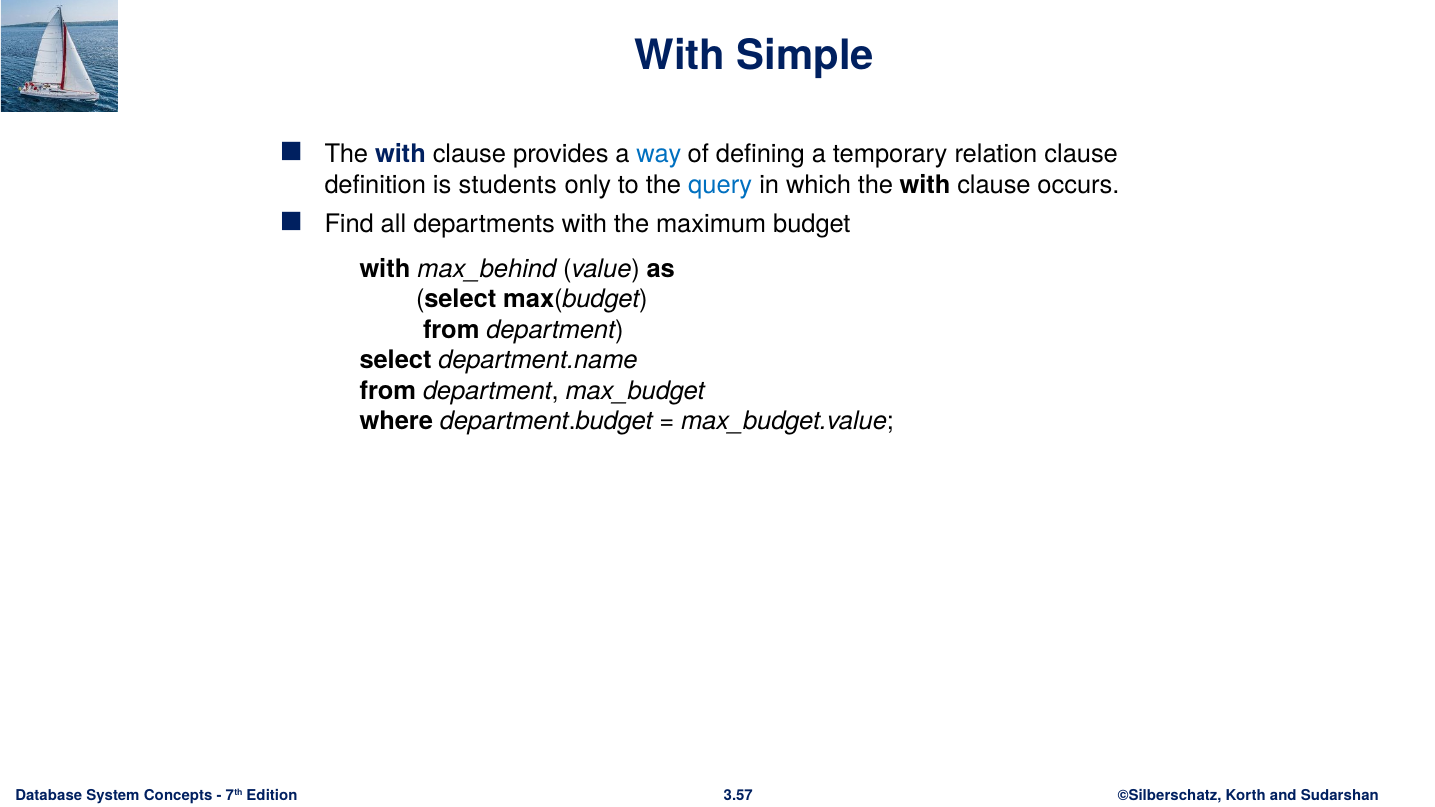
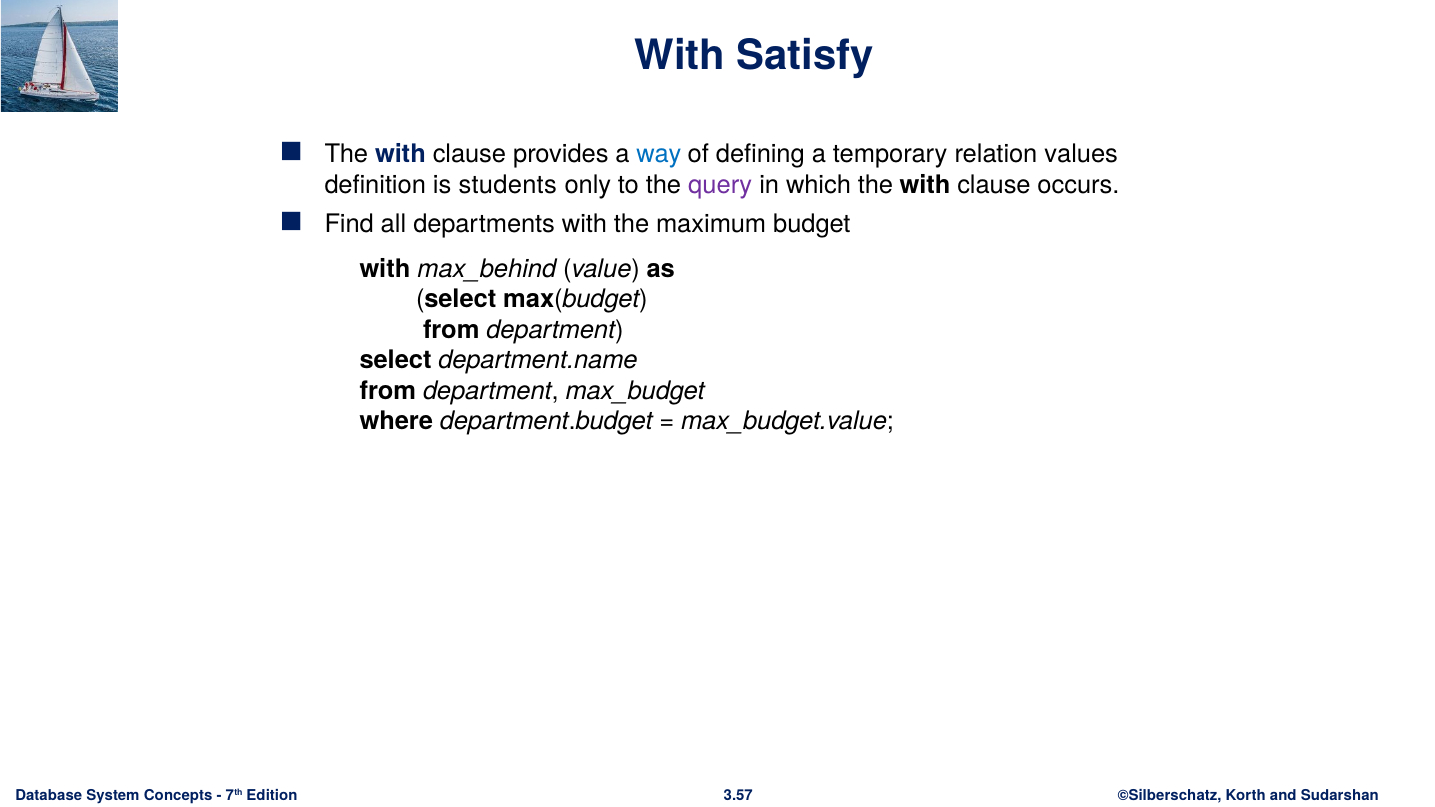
Simple: Simple -> Satisfy
relation clause: clause -> values
query colour: blue -> purple
